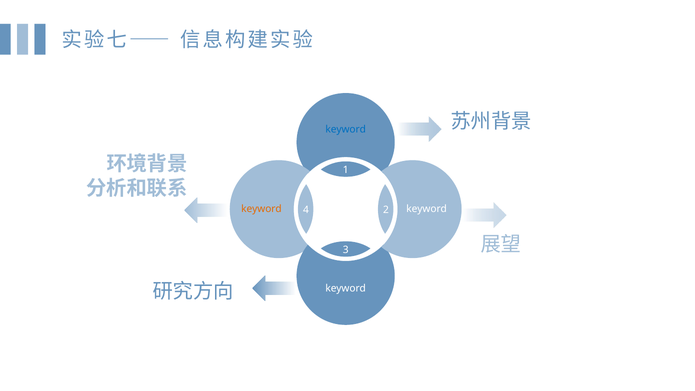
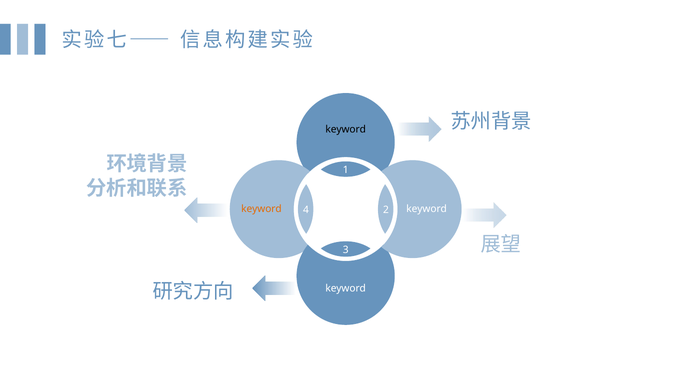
keyword at (346, 129) colour: blue -> black
